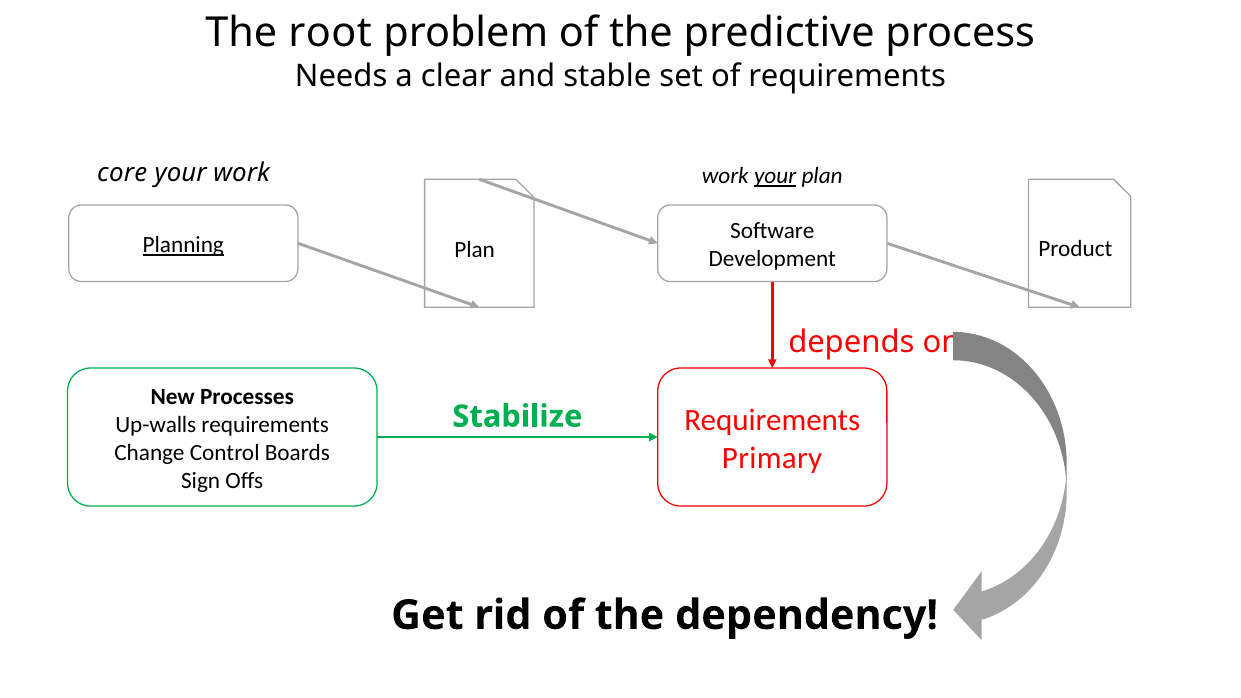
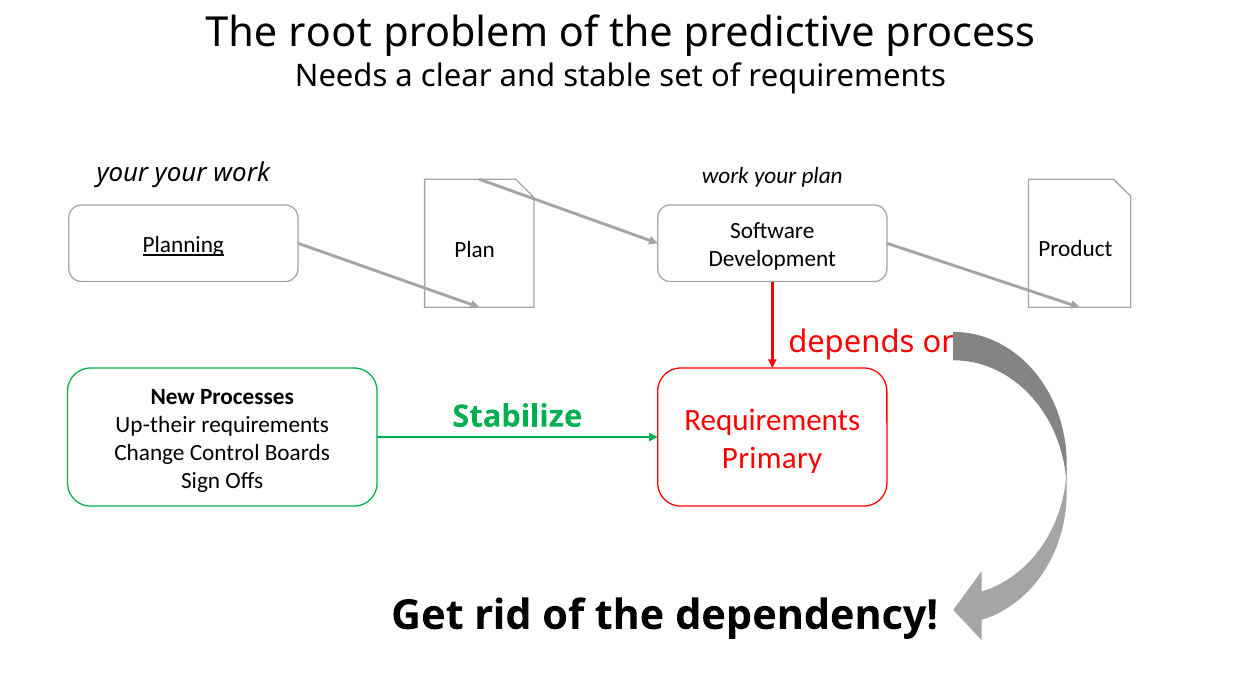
core at (122, 173): core -> your
your at (775, 176) underline: present -> none
Up-walls: Up-walls -> Up-their
